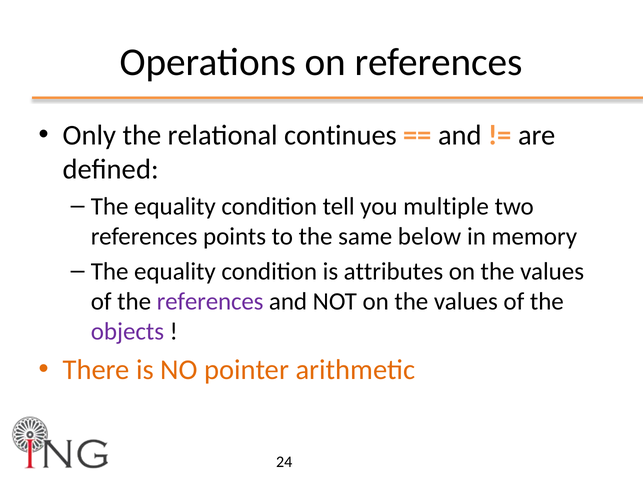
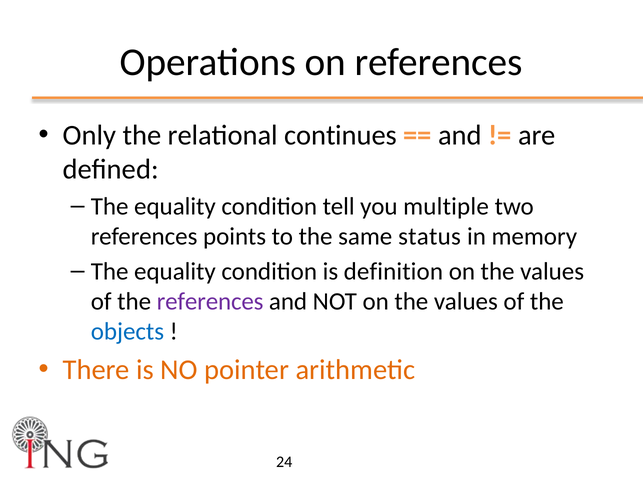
below: below -> status
attributes: attributes -> definition
objects colour: purple -> blue
